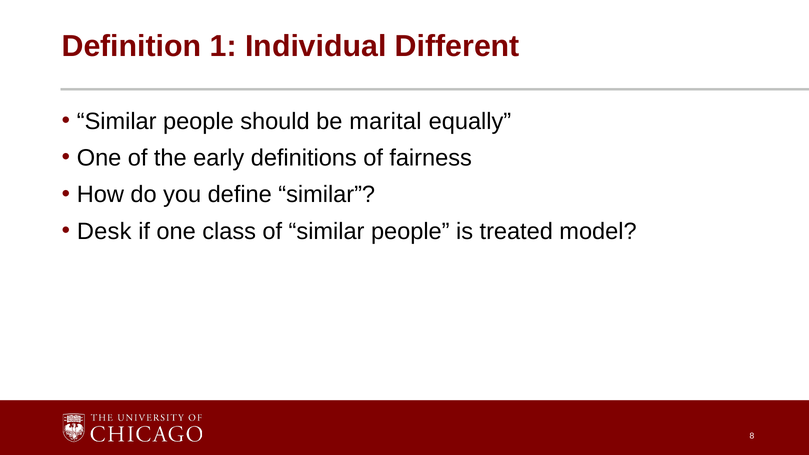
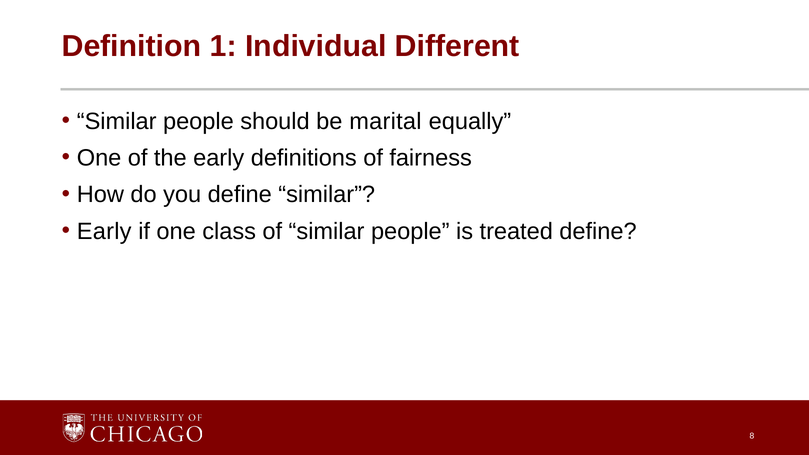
Desk at (104, 231): Desk -> Early
treated model: model -> define
